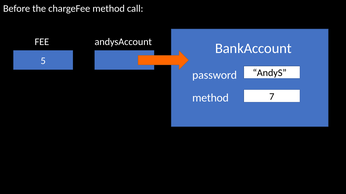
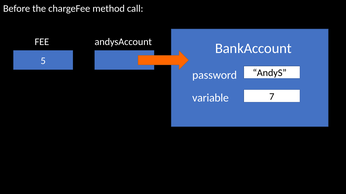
method at (210, 98): method -> variable
